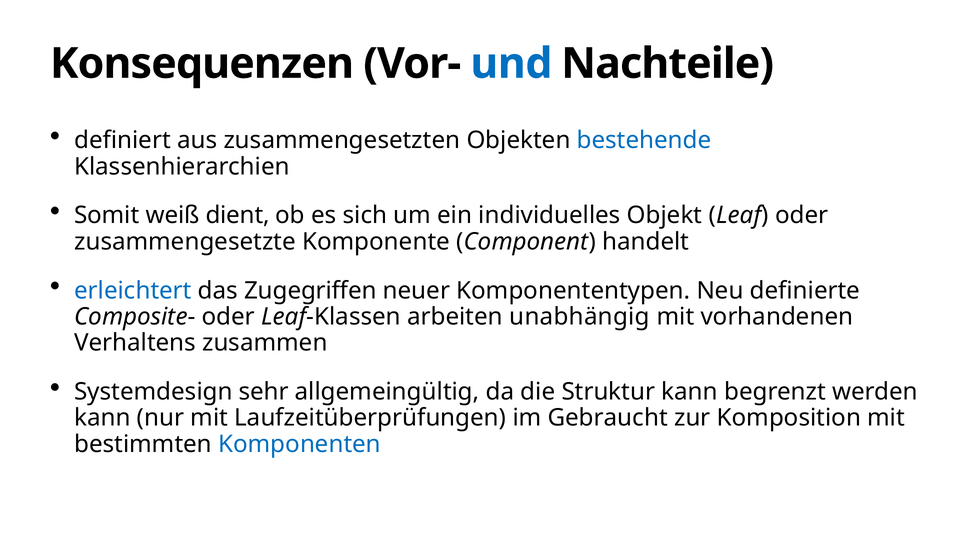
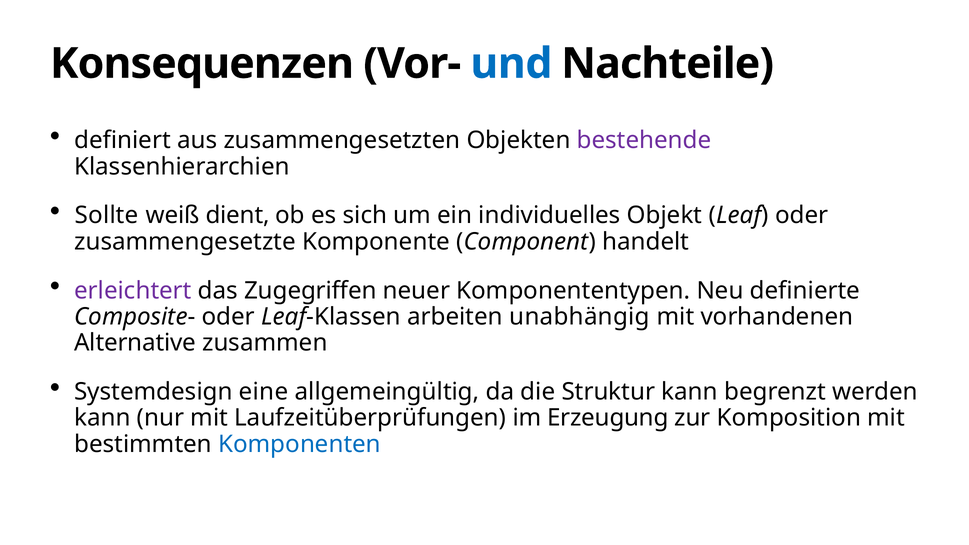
bestehende colour: blue -> purple
Somit: Somit -> Sollte
erleichtert colour: blue -> purple
Verhaltens: Verhaltens -> Alternative
sehr: sehr -> eine
Gebraucht: Gebraucht -> Erzeugung
